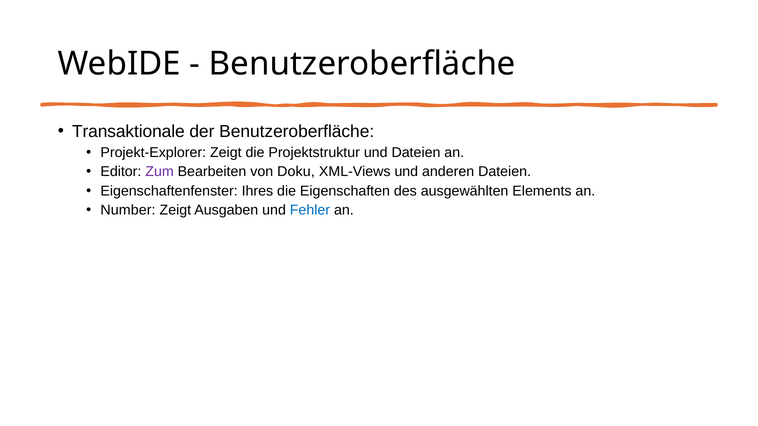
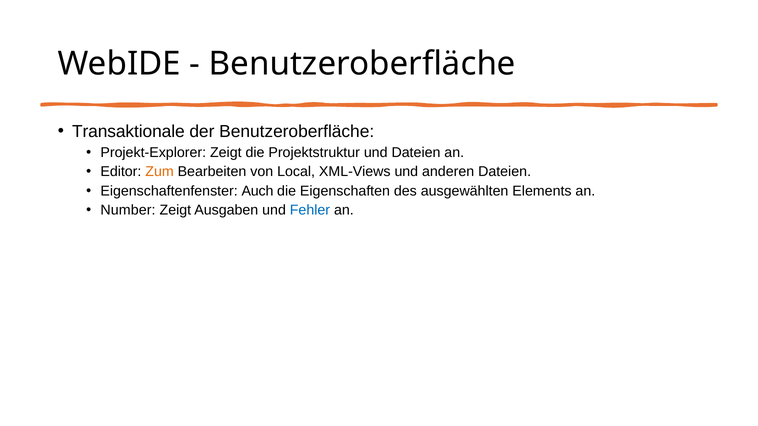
Zum colour: purple -> orange
Doku: Doku -> Local
Ihres: Ihres -> Auch
